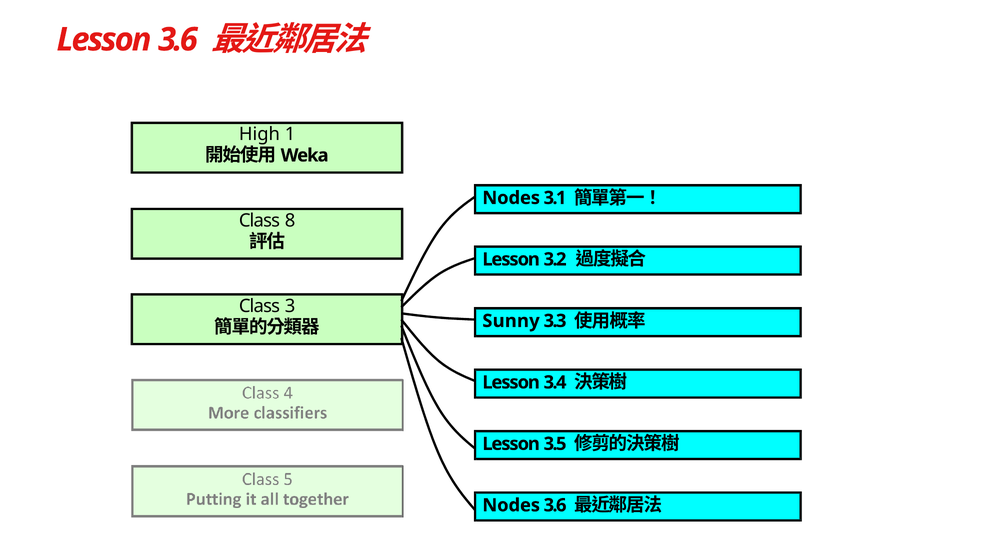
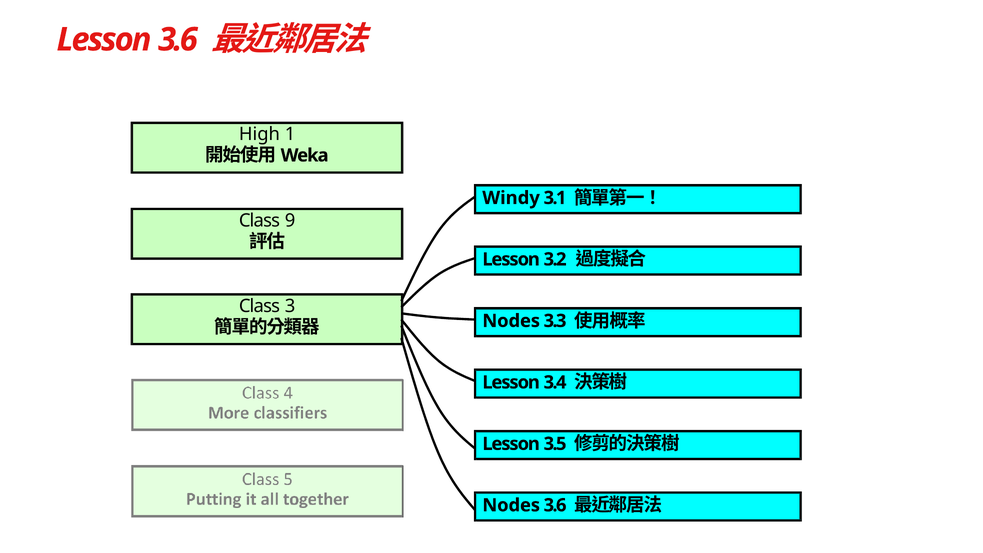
Nodes at (511, 198): Nodes -> Windy
8: 8 -> 9
Sunny at (511, 321): Sunny -> Nodes
